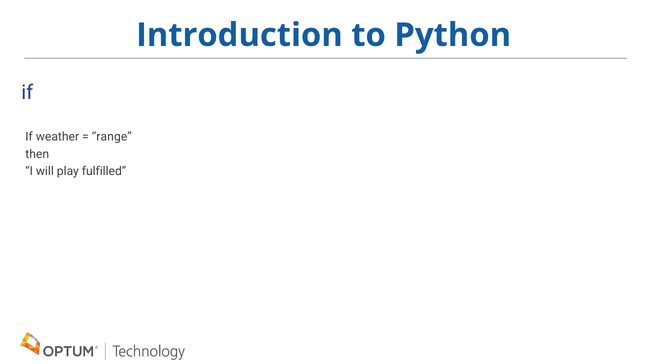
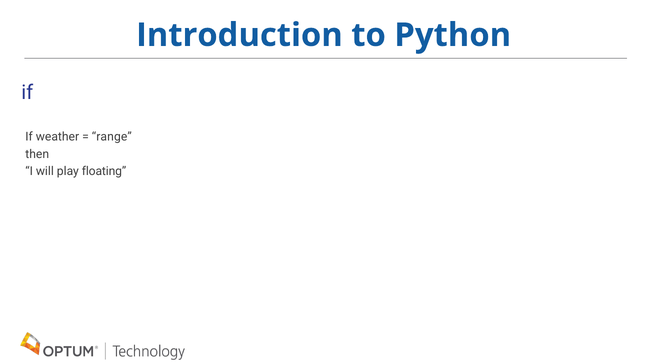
fulfilled: fulfilled -> floating
